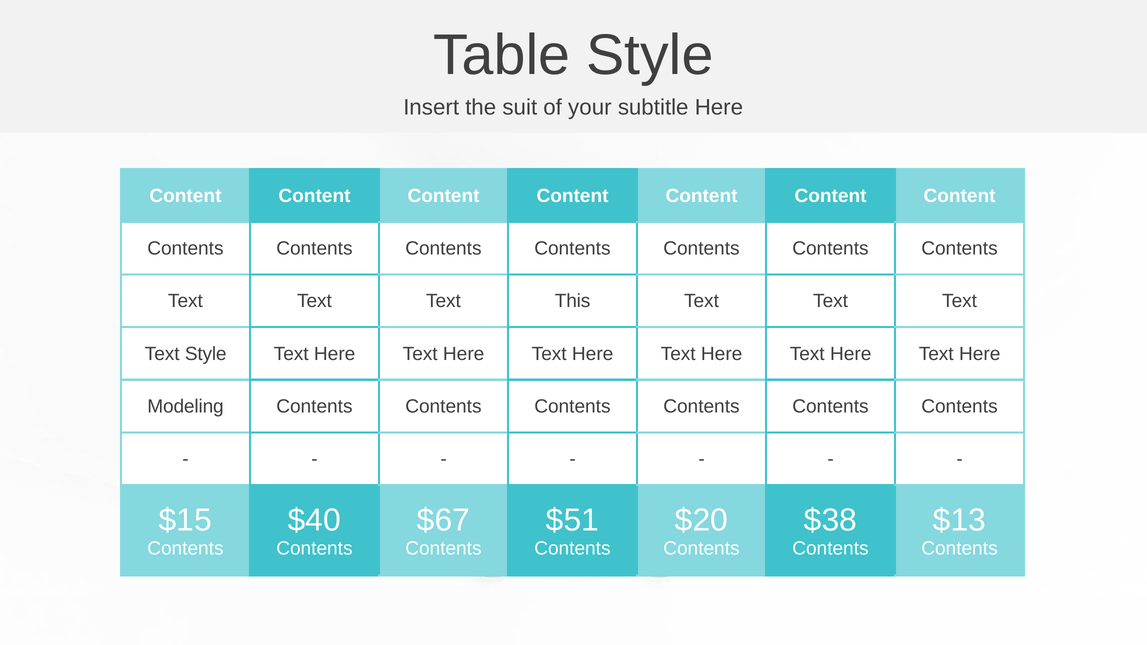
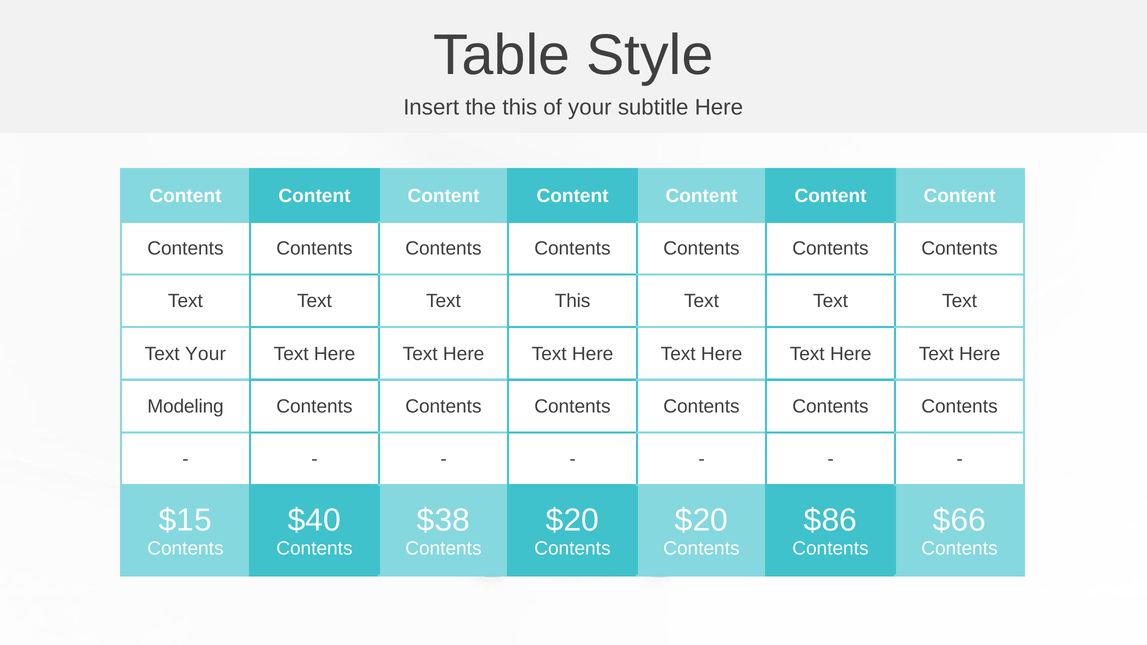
the suit: suit -> this
Text Style: Style -> Your
$67: $67 -> $38
$51 at (573, 520): $51 -> $20
$38: $38 -> $86
$13: $13 -> $66
